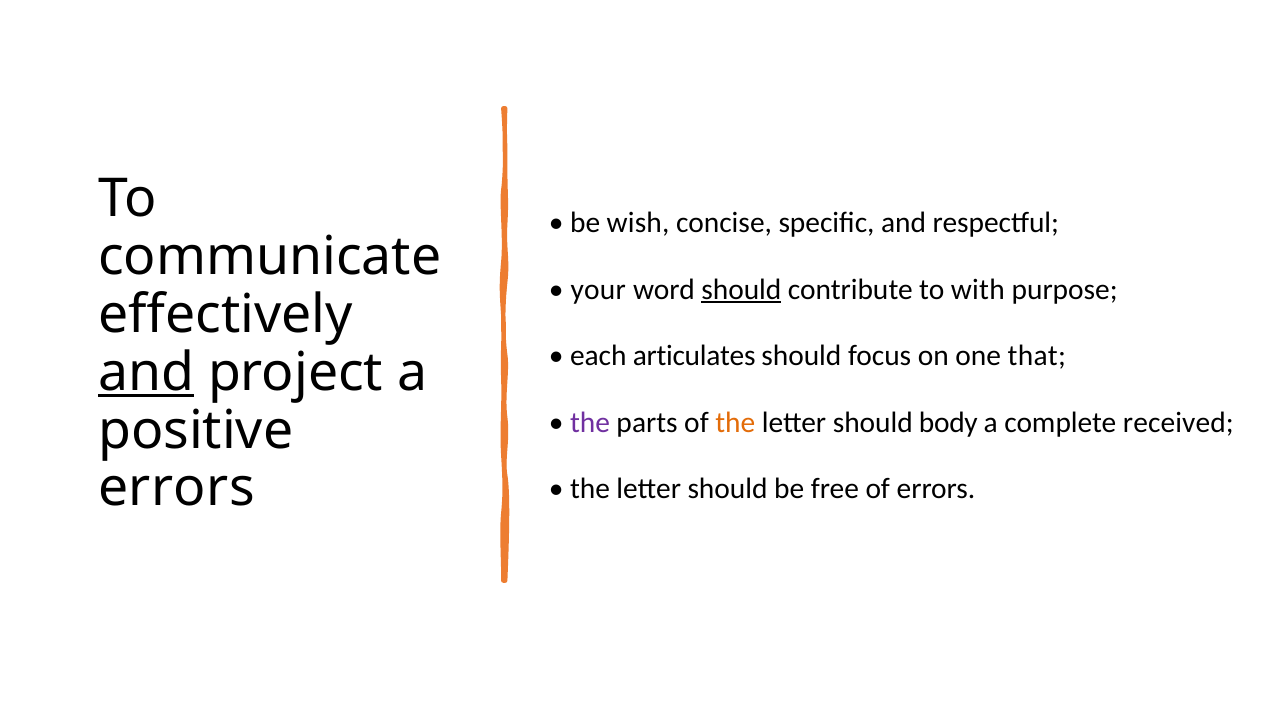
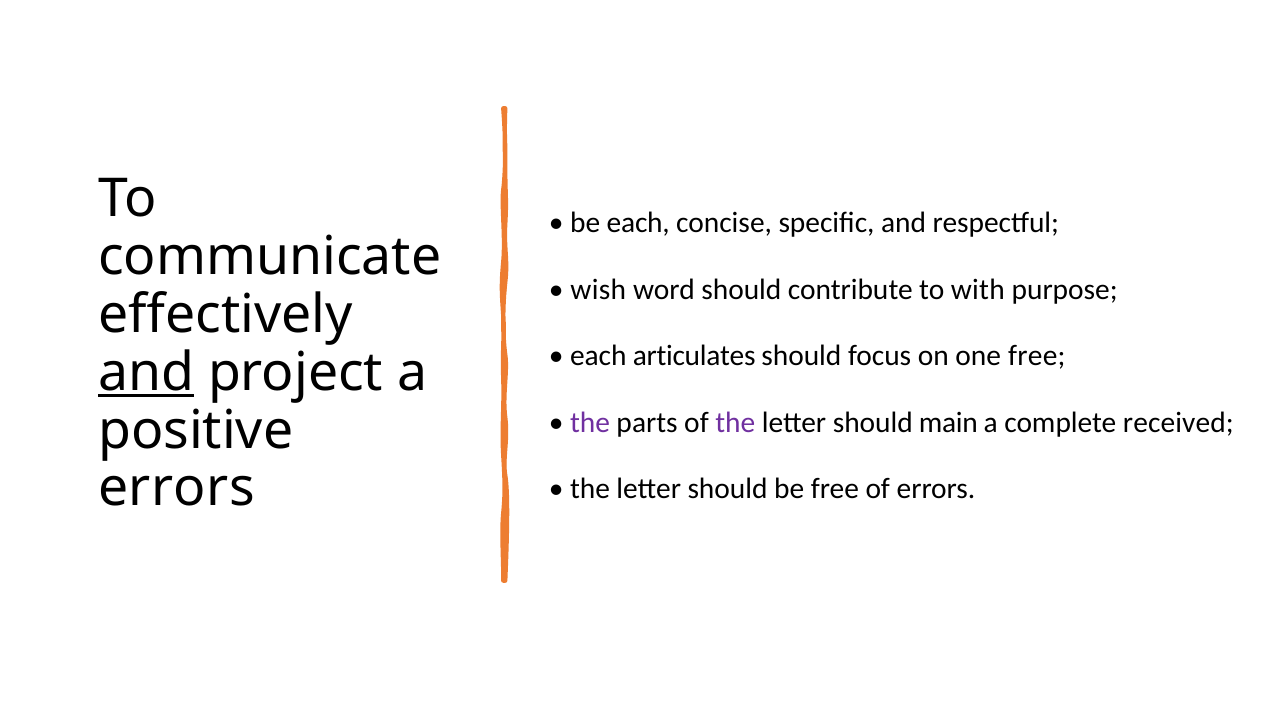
be wish: wish -> each
your: your -> wish
should at (741, 289) underline: present -> none
one that: that -> free
the at (735, 422) colour: orange -> purple
body: body -> main
